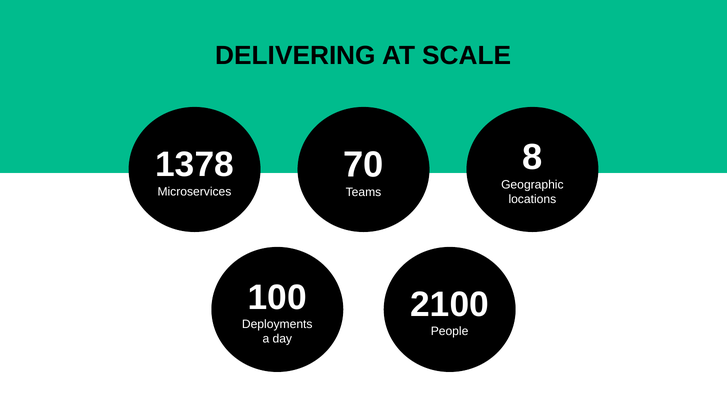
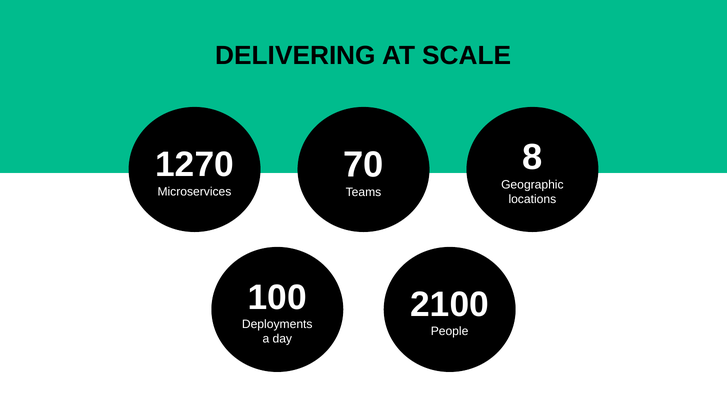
1378: 1378 -> 1270
